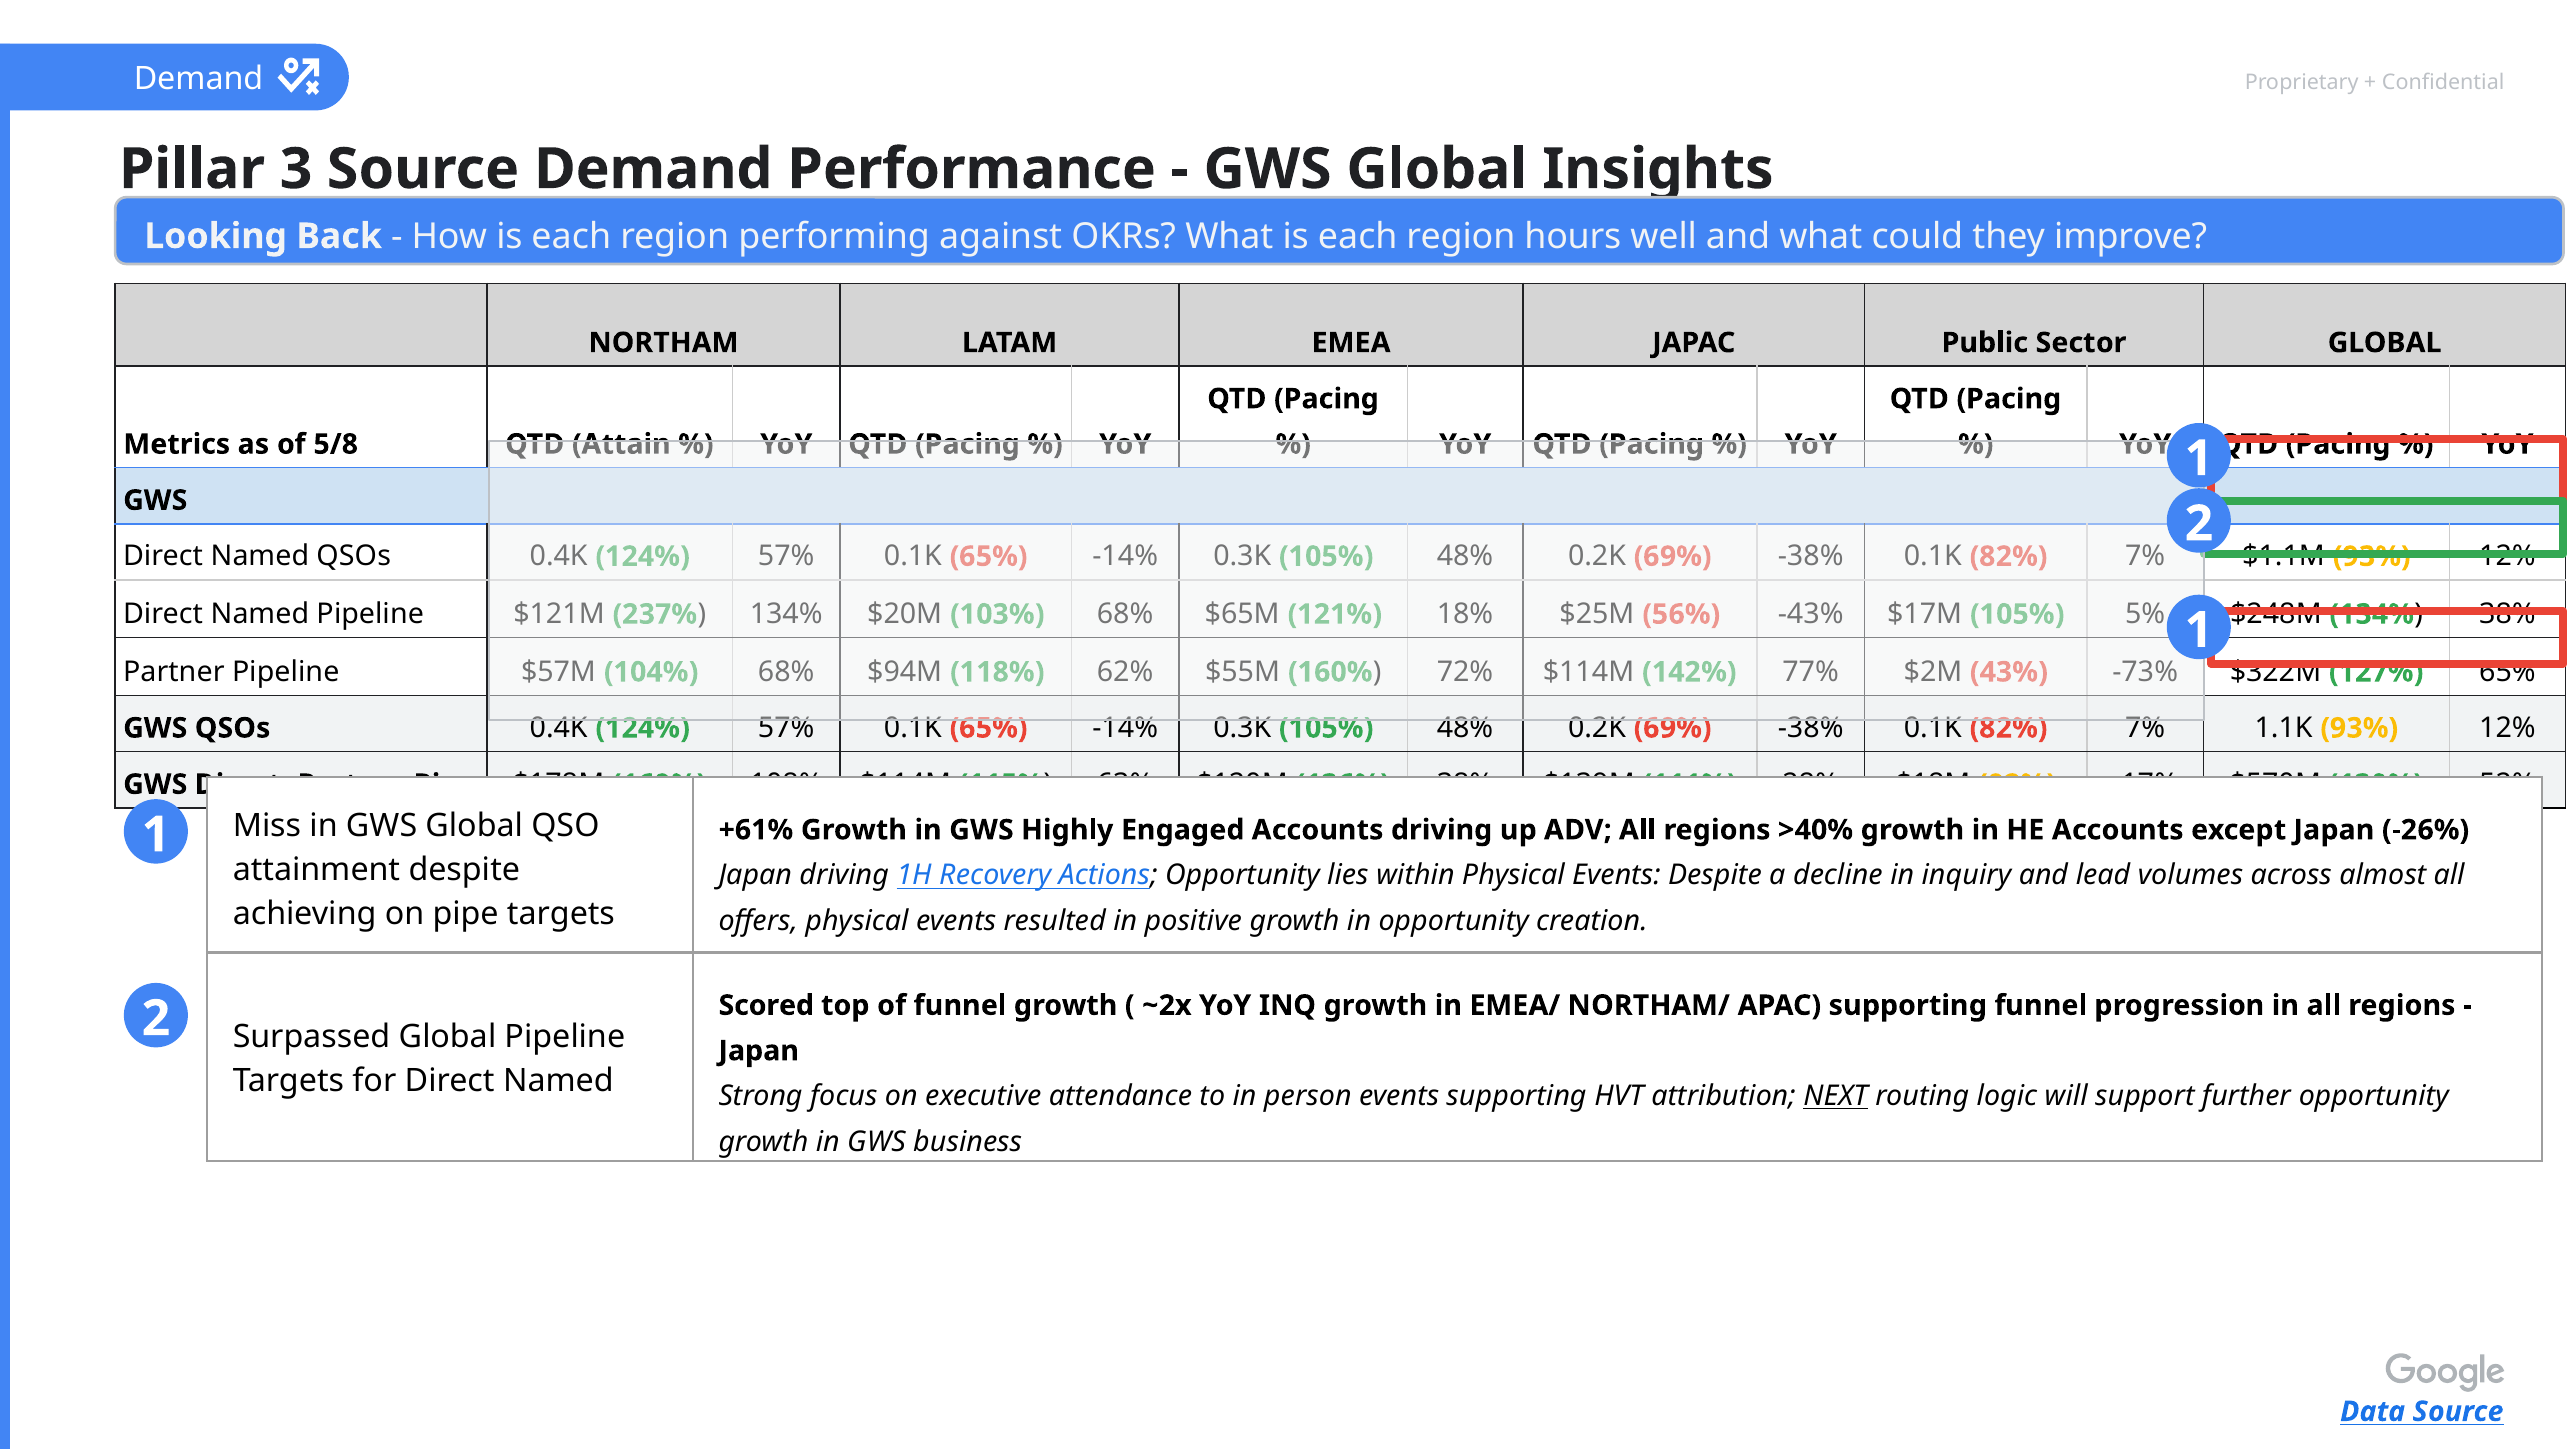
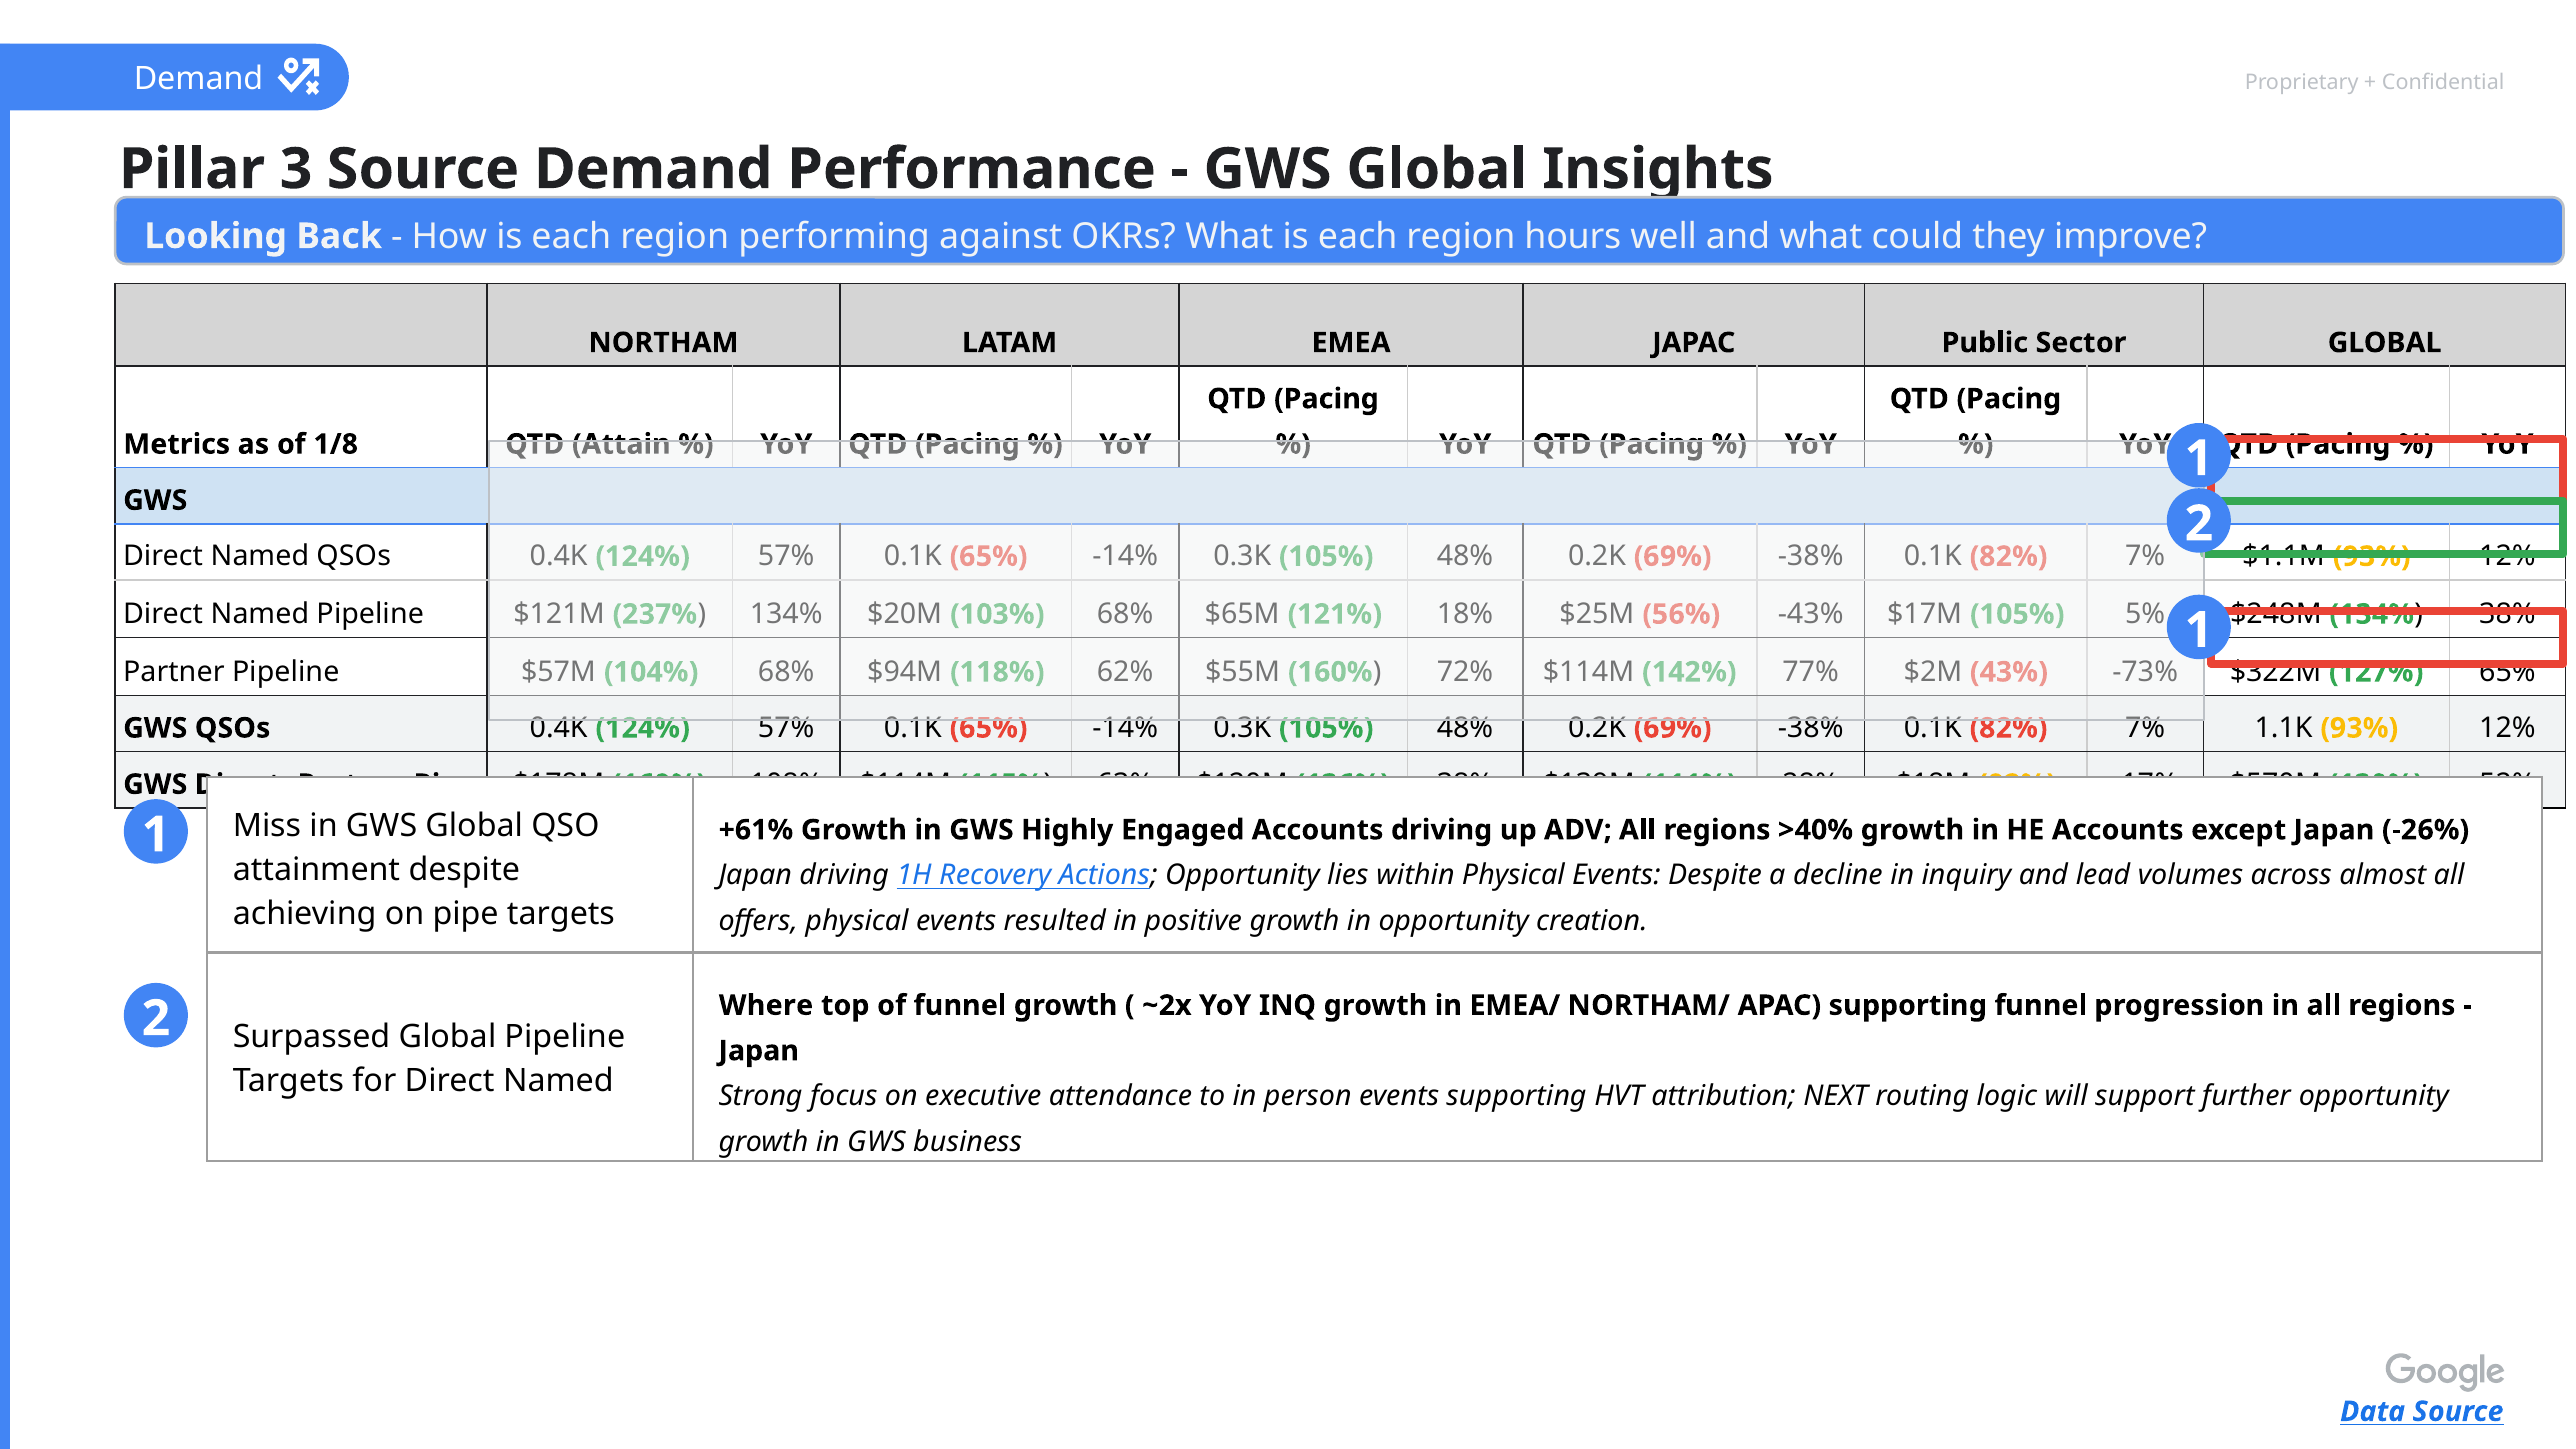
5/8: 5/8 -> 1/8
Scored: Scored -> Where
NEXT underline: present -> none
